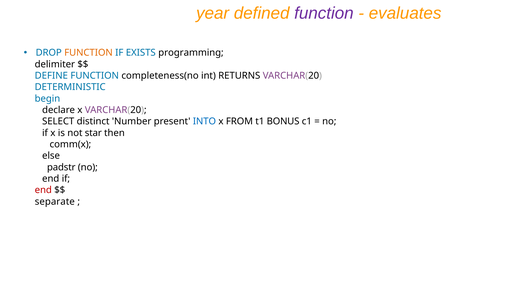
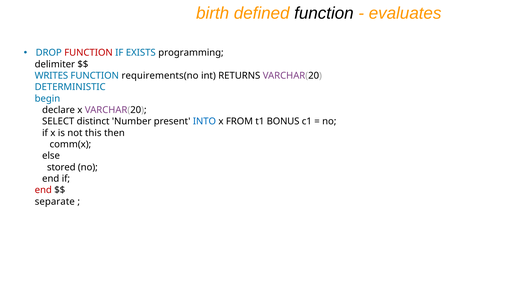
year: year -> birth
function at (324, 13) colour: purple -> black
FUNCTION at (89, 53) colour: orange -> red
DEFINE: DEFINE -> WRITES
completeness(no: completeness(no -> requirements(no
star: star -> this
padstr: padstr -> stored
